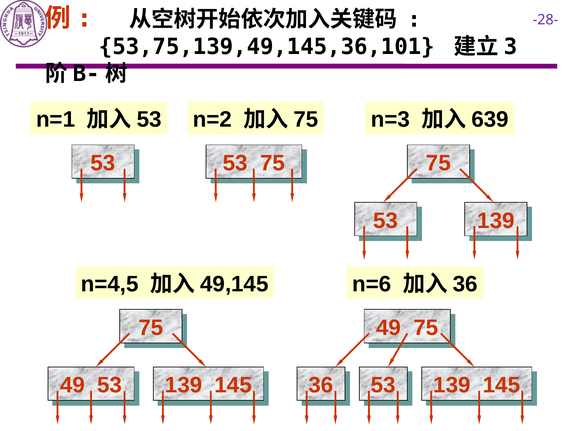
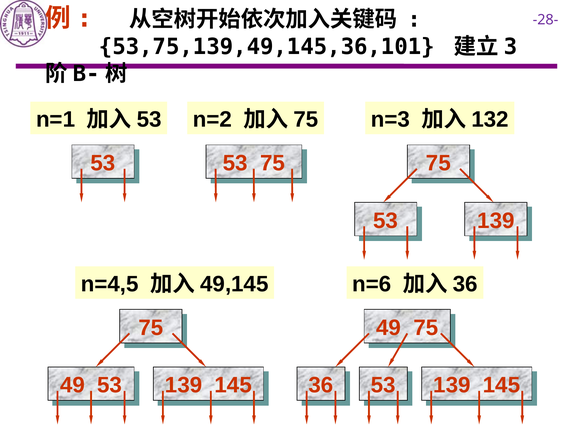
639: 639 -> 132
